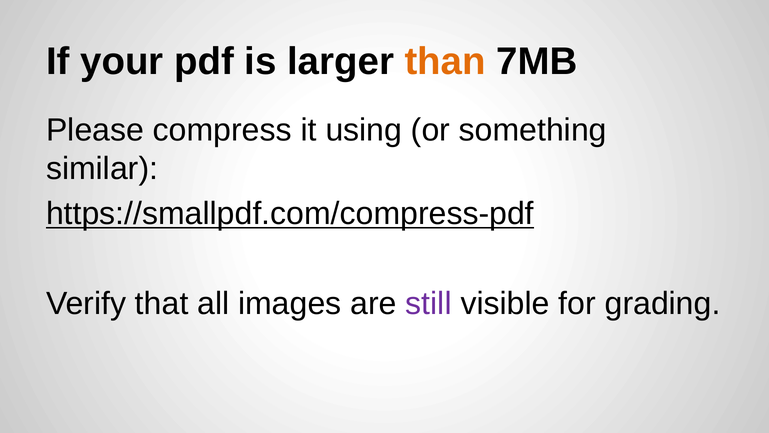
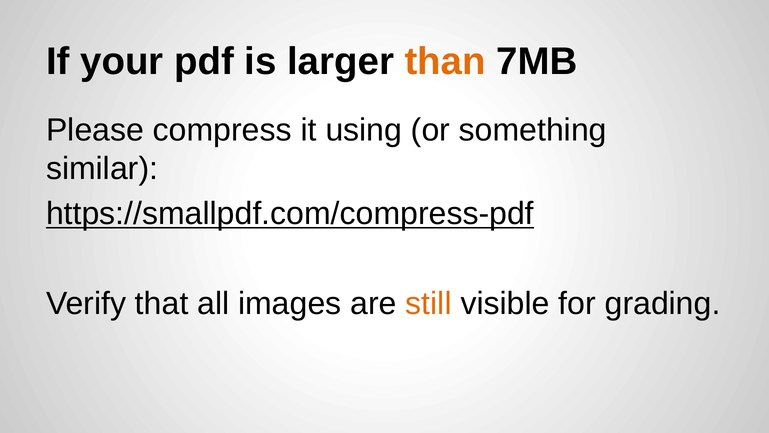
still colour: purple -> orange
